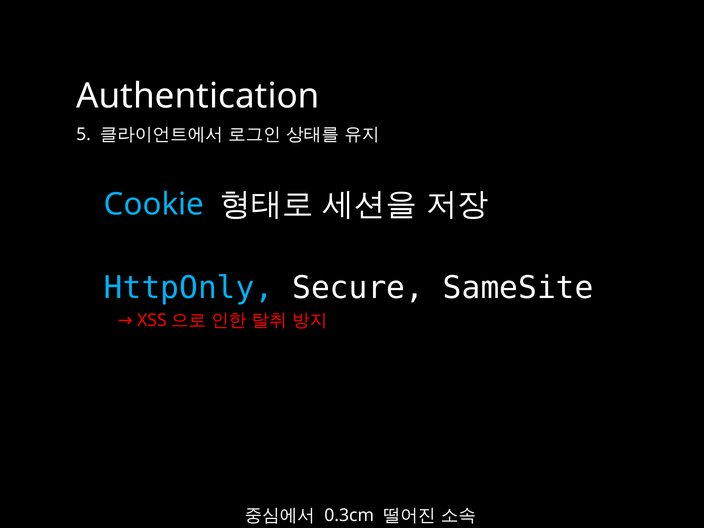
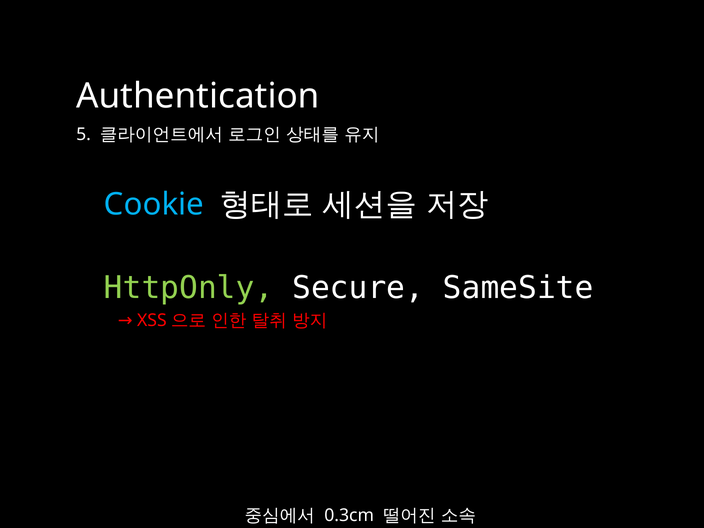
HttpOnly colour: light blue -> light green
